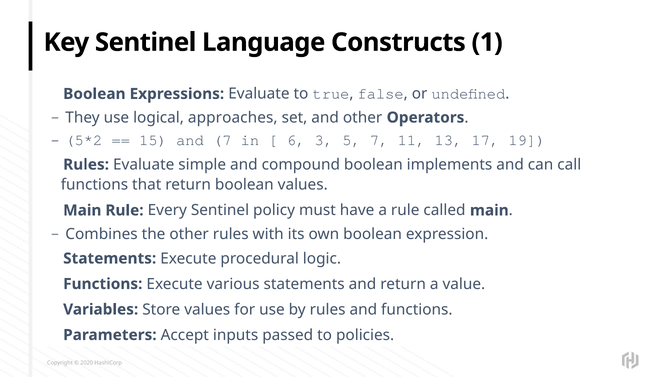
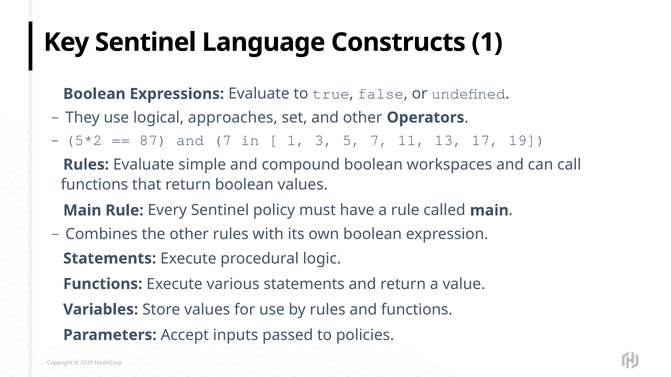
15: 15 -> 87
6 at (296, 140): 6 -> 1
implements: implements -> workspaces
